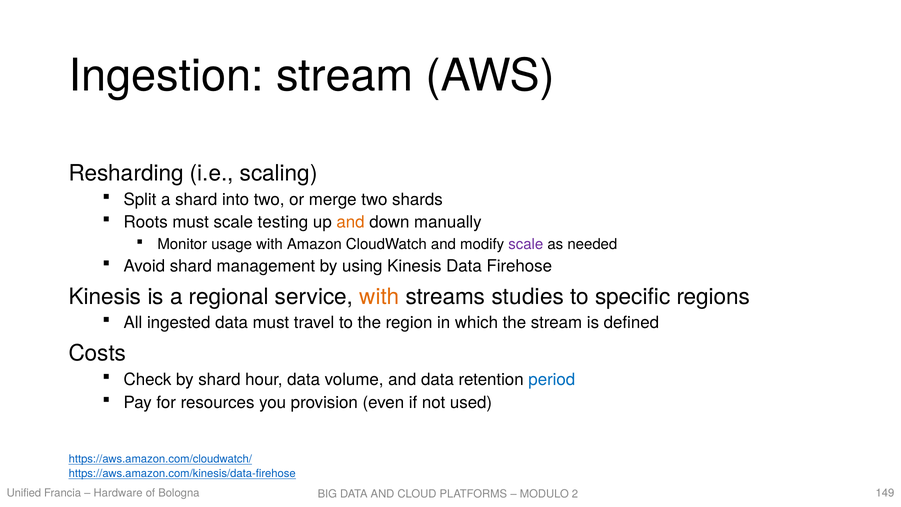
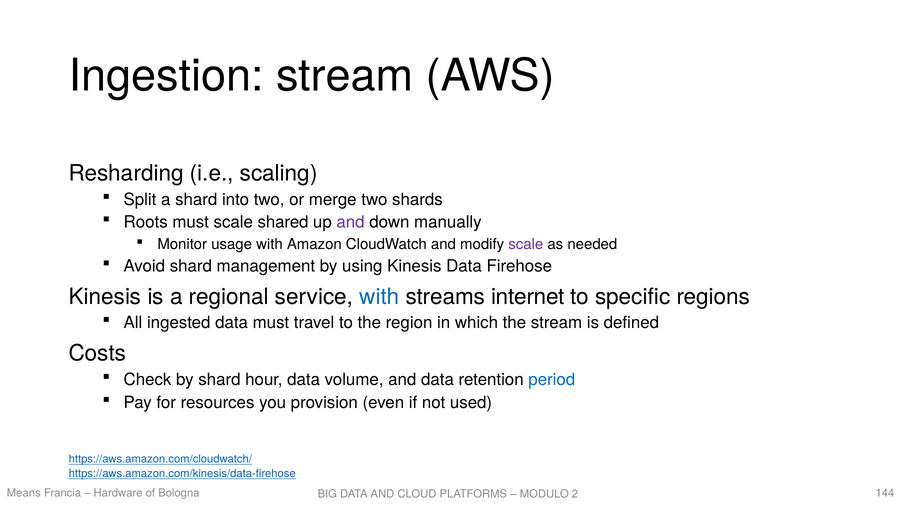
testing: testing -> shared
and at (351, 222) colour: orange -> purple
with at (379, 297) colour: orange -> blue
studies: studies -> internet
Unified: Unified -> Means
149: 149 -> 144
